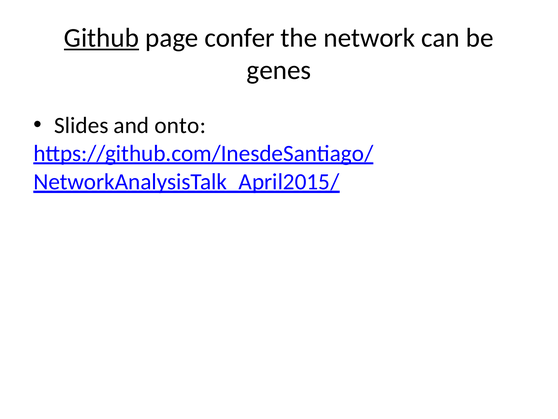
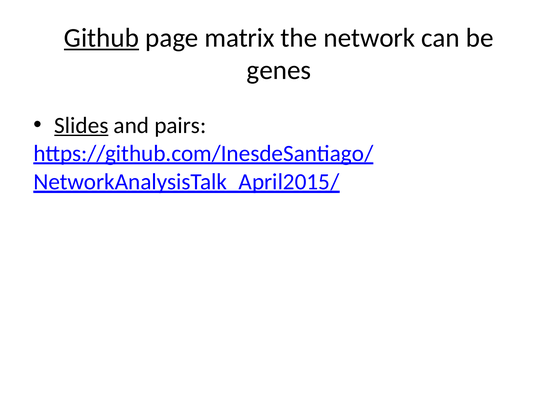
confer: confer -> matrix
Slides underline: none -> present
onto: onto -> pairs
